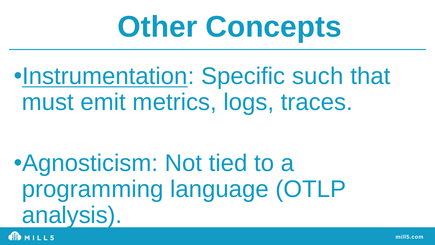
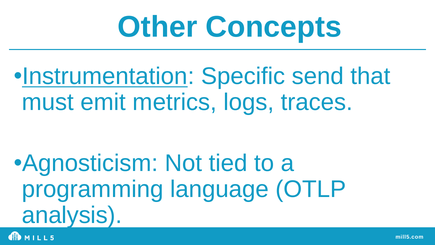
such: such -> send
